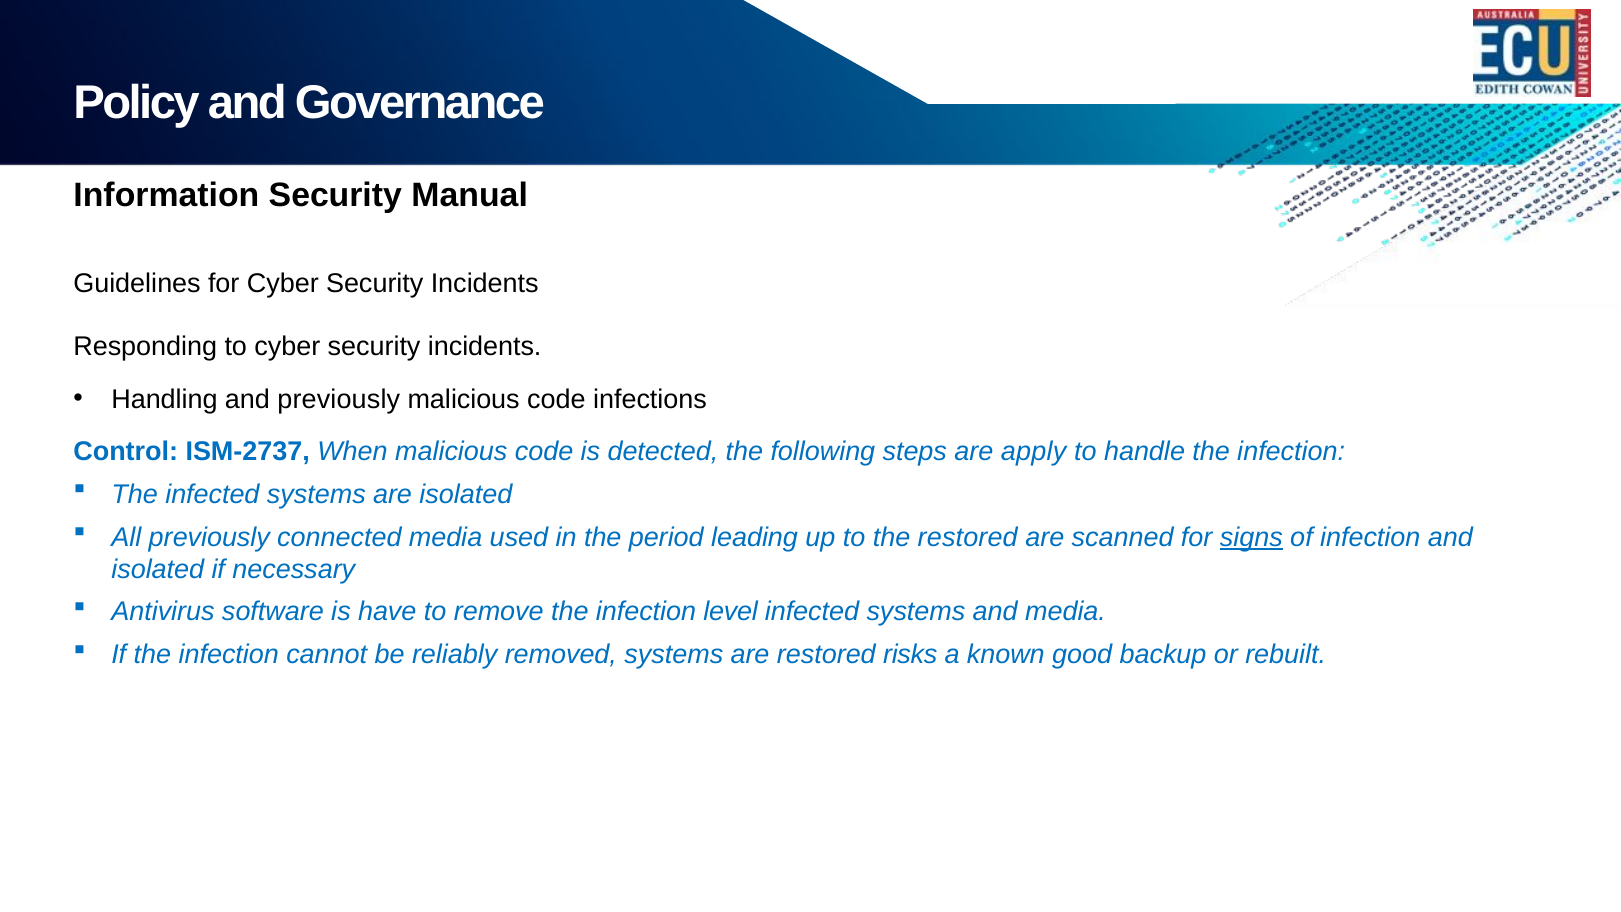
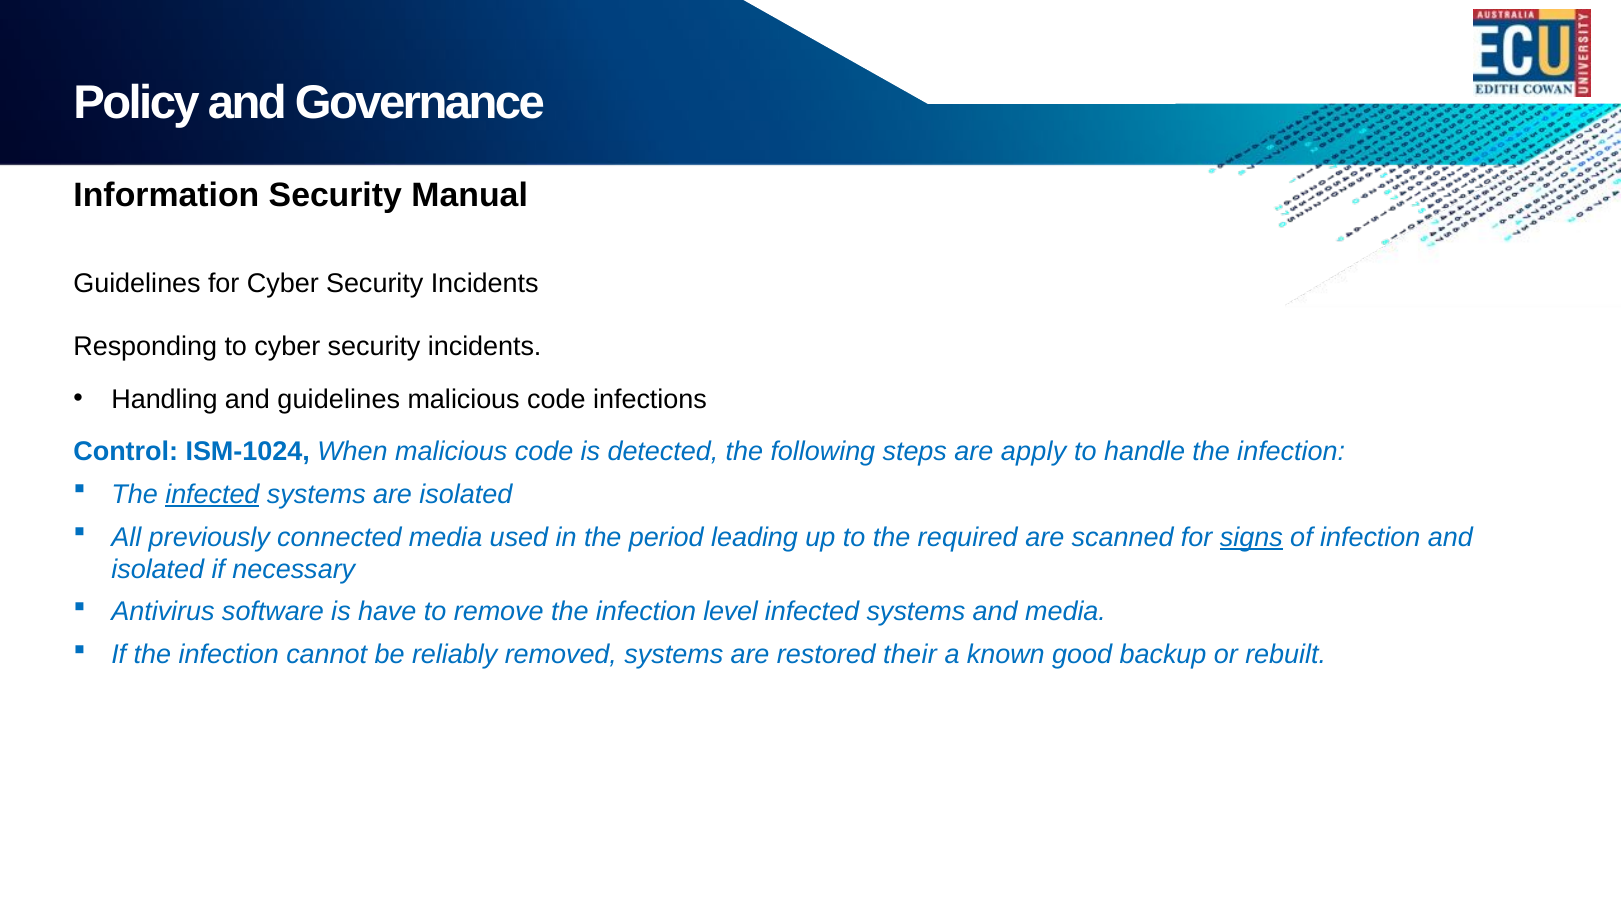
and previously: previously -> guidelines
ISM-2737: ISM-2737 -> ISM-1024
infected at (212, 494) underline: none -> present
the restored: restored -> required
risks: risks -> their
